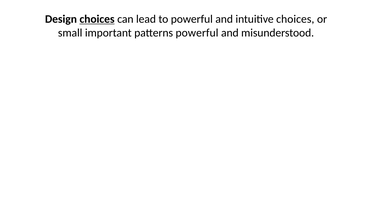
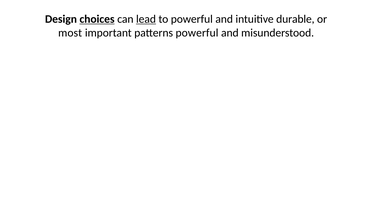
lead underline: none -> present
intuitive choices: choices -> durable
small: small -> most
